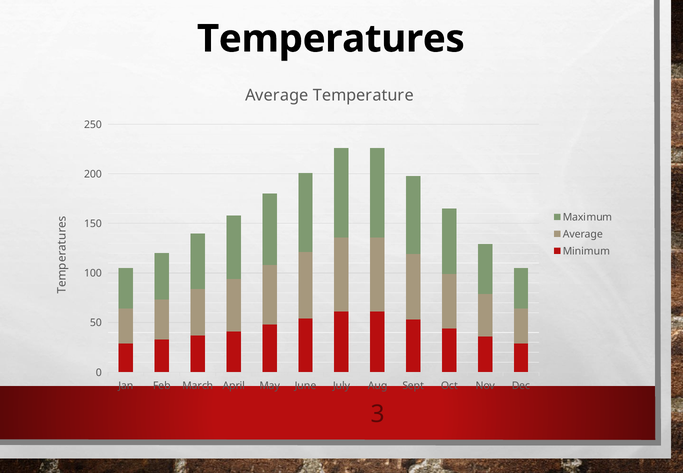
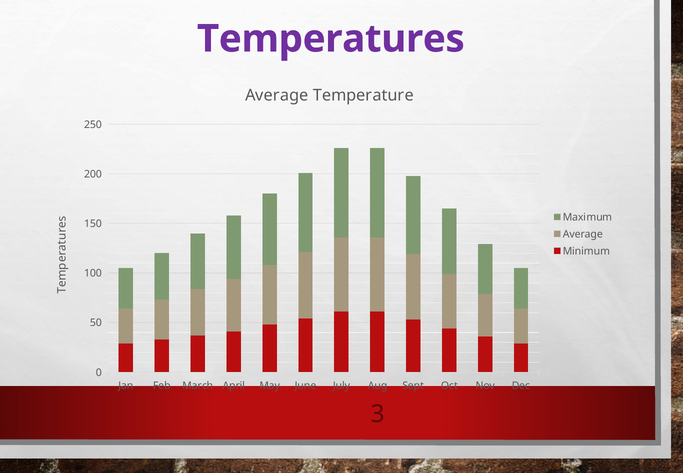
Temperatures colour: black -> purple
